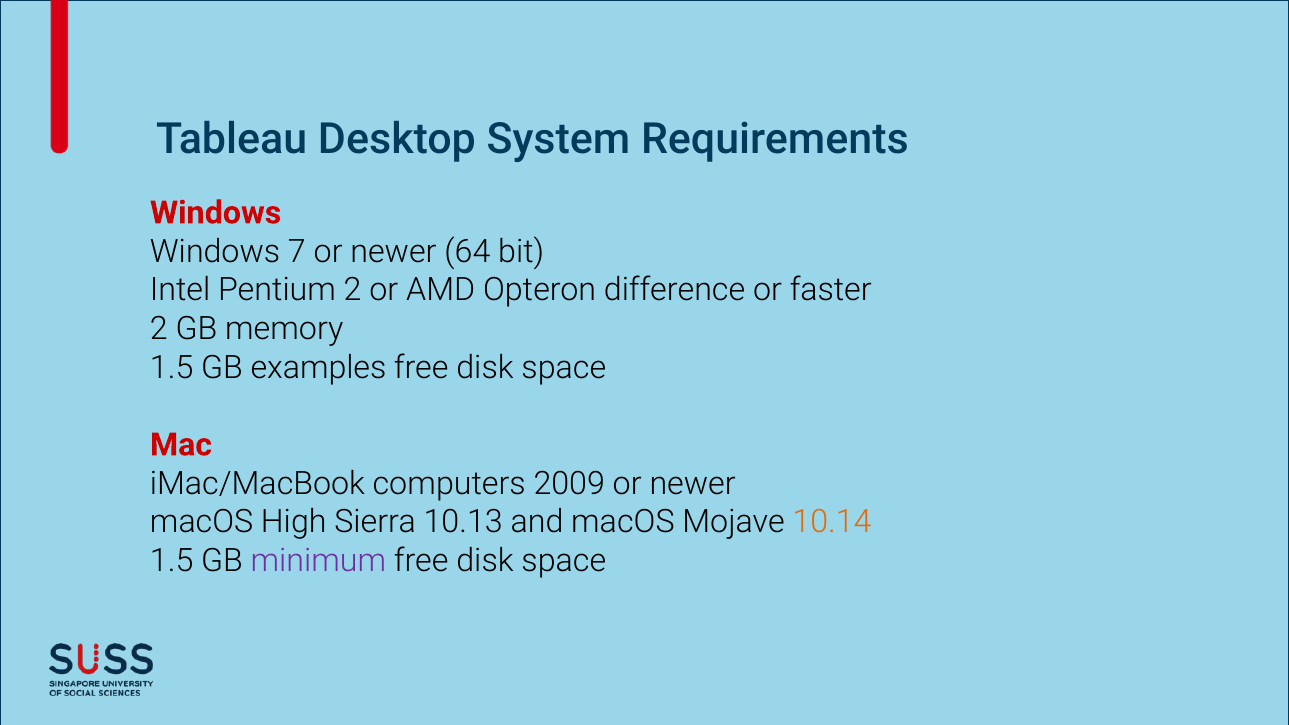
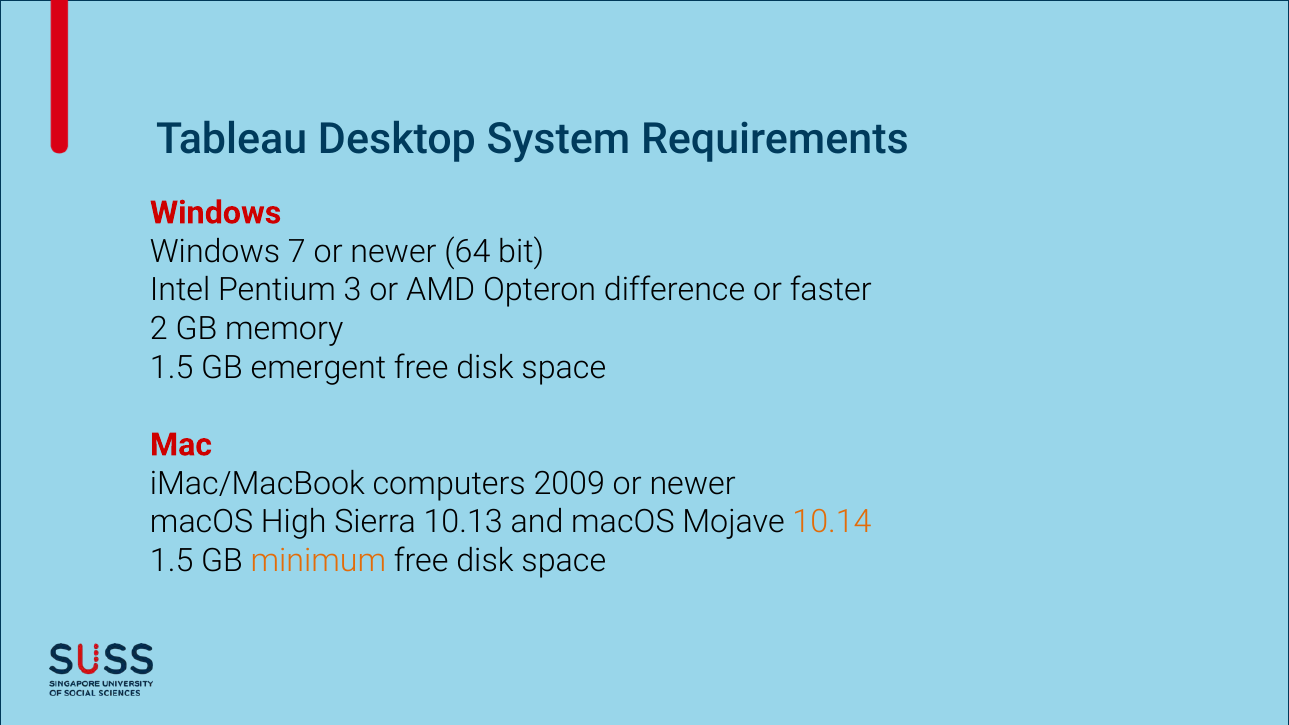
Pentium 2: 2 -> 3
examples: examples -> emergent
minimum colour: purple -> orange
